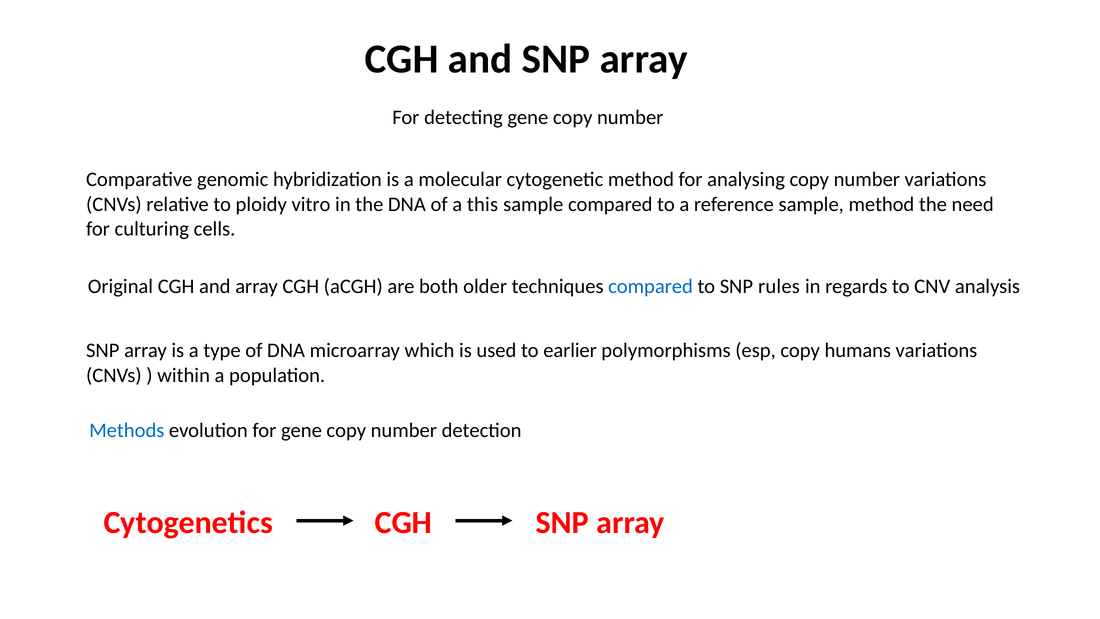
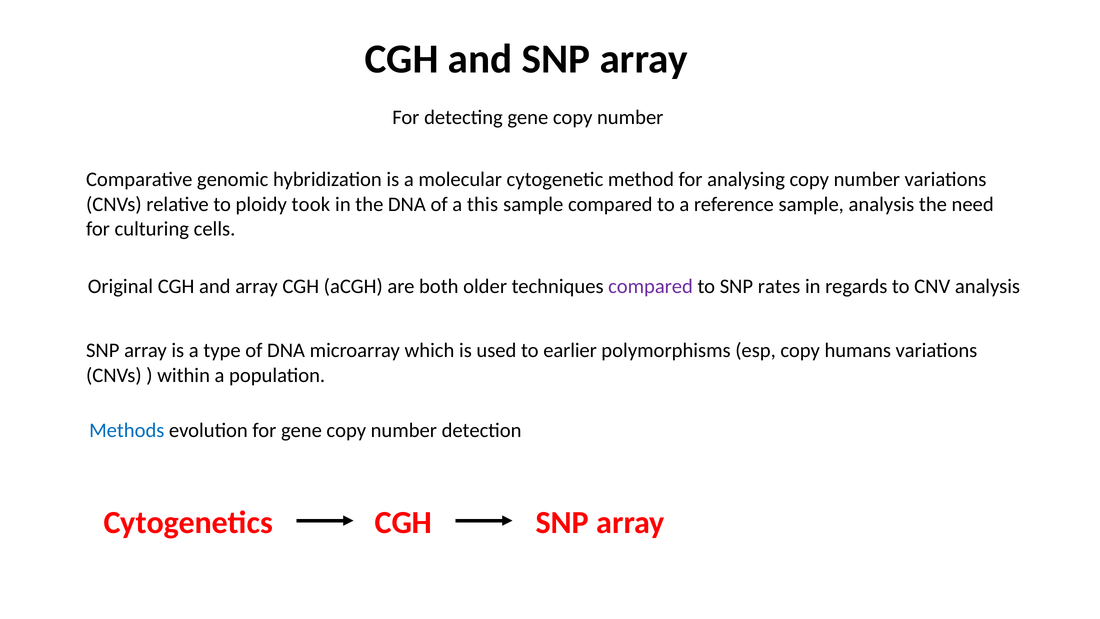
vitro: vitro -> took
sample method: method -> analysis
compared at (651, 286) colour: blue -> purple
rules: rules -> rates
